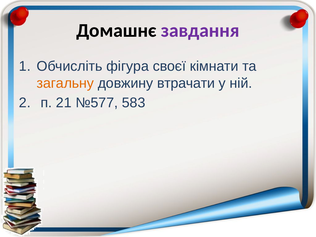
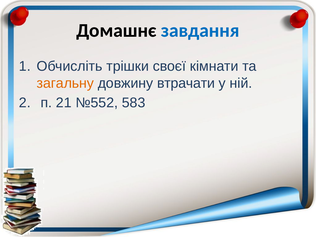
завдання colour: purple -> blue
фігура: фігура -> трішки
№577: №577 -> №552
